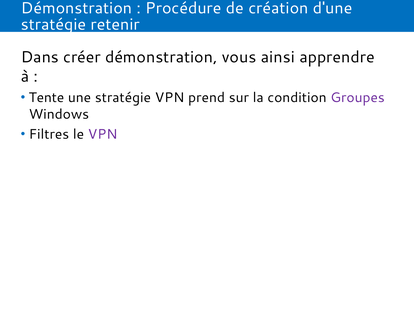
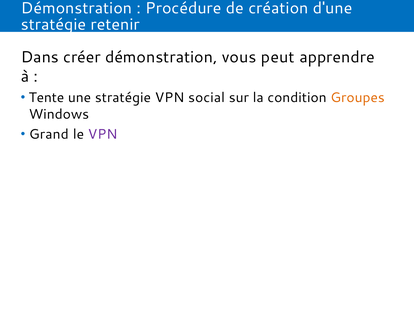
ainsi: ainsi -> peut
prend: prend -> social
Groupes colour: purple -> orange
Filtres: Filtres -> Grand
